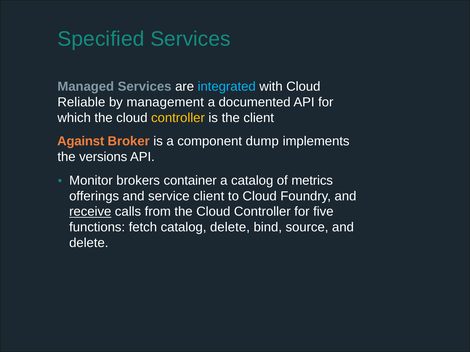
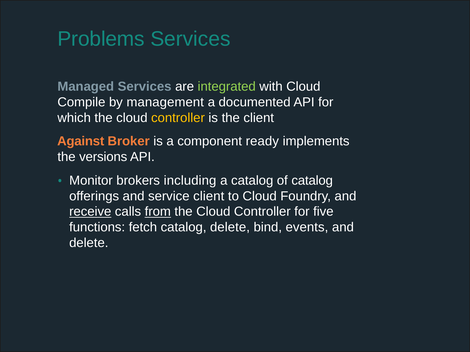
Specified: Specified -> Problems
integrated colour: light blue -> light green
Reliable: Reliable -> Compile
dump: dump -> ready
container: container -> including
of metrics: metrics -> catalog
from underline: none -> present
source: source -> events
